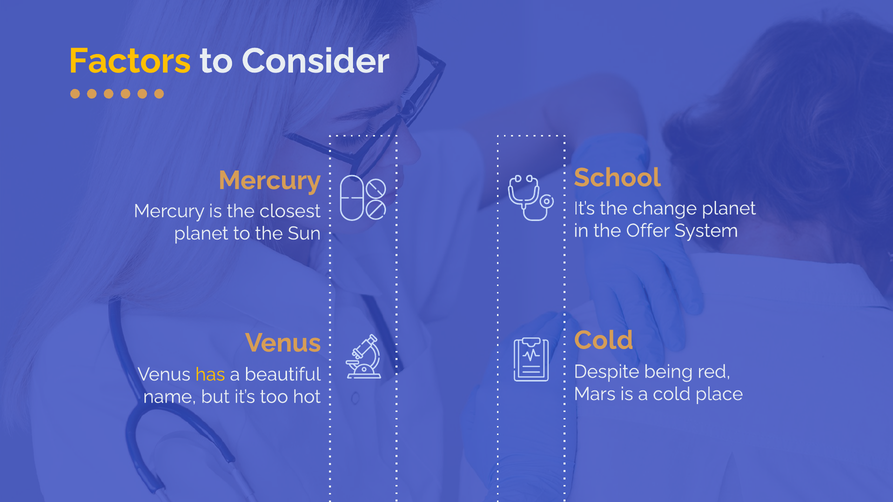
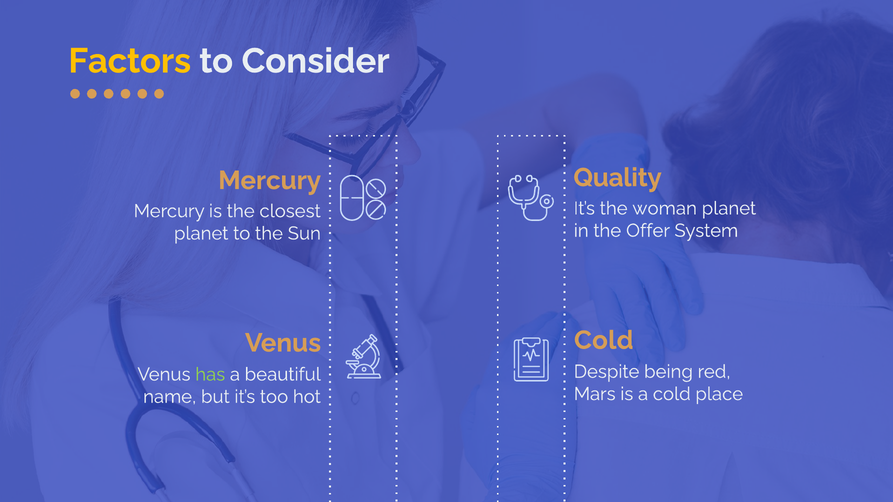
School: School -> Quality
change: change -> woman
has colour: yellow -> light green
